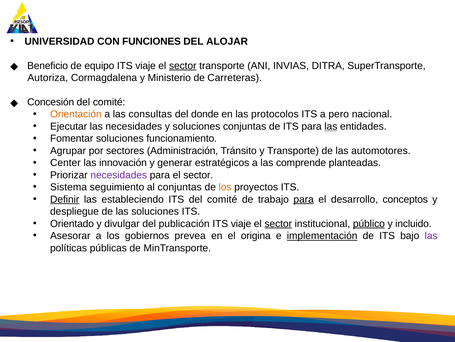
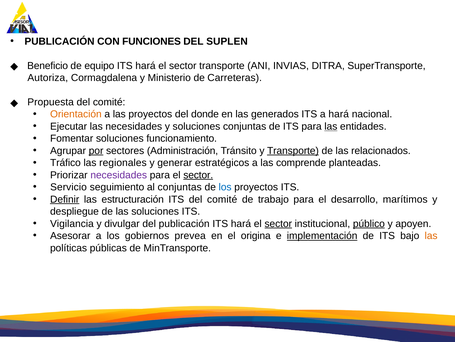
UNIVERSIDAD at (59, 41): UNIVERSIDAD -> PUBLICACIÓN
ALOJAR: ALOJAR -> SUPLEN
viaje at (146, 66): viaje -> hará
sector at (183, 66) underline: present -> none
Concesión: Concesión -> Propuesta
las consultas: consultas -> proyectos
protocolos: protocolos -> generados
a pero: pero -> hará
por underline: none -> present
Transporte at (293, 150) underline: none -> present
automotores: automotores -> relacionados
Center: Center -> Tráfico
innovación: innovación -> regionales
sector at (198, 175) underline: none -> present
Sistema: Sistema -> Servicio
los at (225, 187) colour: orange -> blue
estableciendo: estableciendo -> estructuración
para at (304, 199) underline: present -> none
conceptos: conceptos -> marítimos
Orientado: Orientado -> Vigilancia
viaje at (241, 223): viaje -> hará
incluido: incluido -> apoyen
las at (431, 235) colour: purple -> orange
